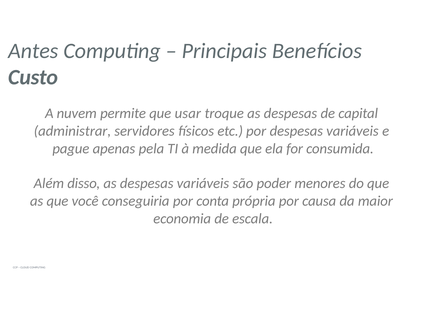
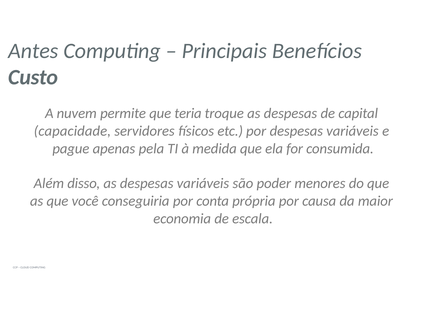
usar: usar -> teria
administrar: administrar -> capacidade
